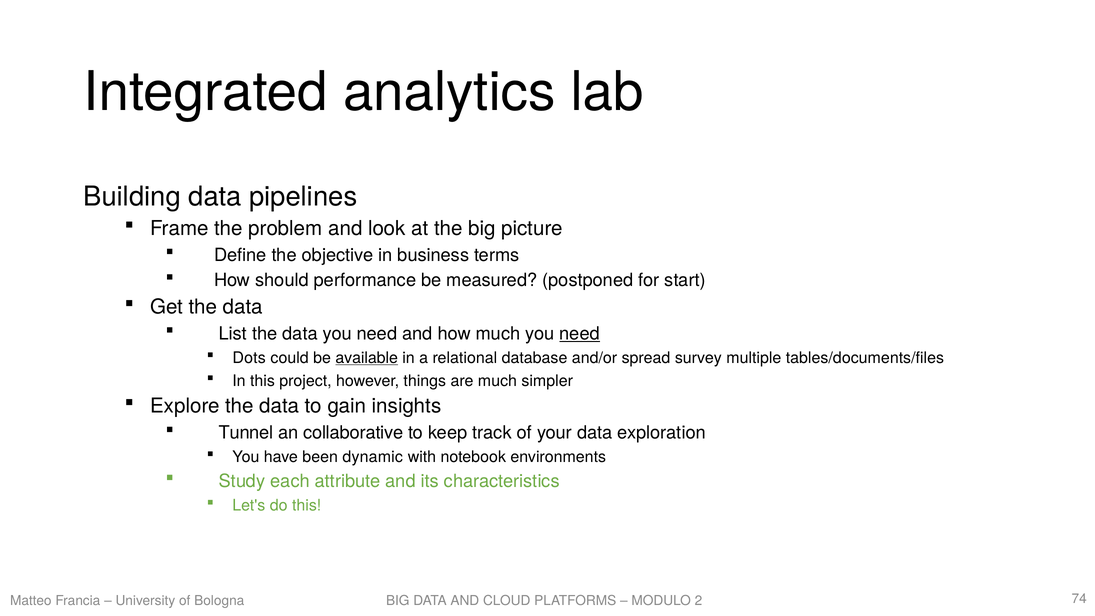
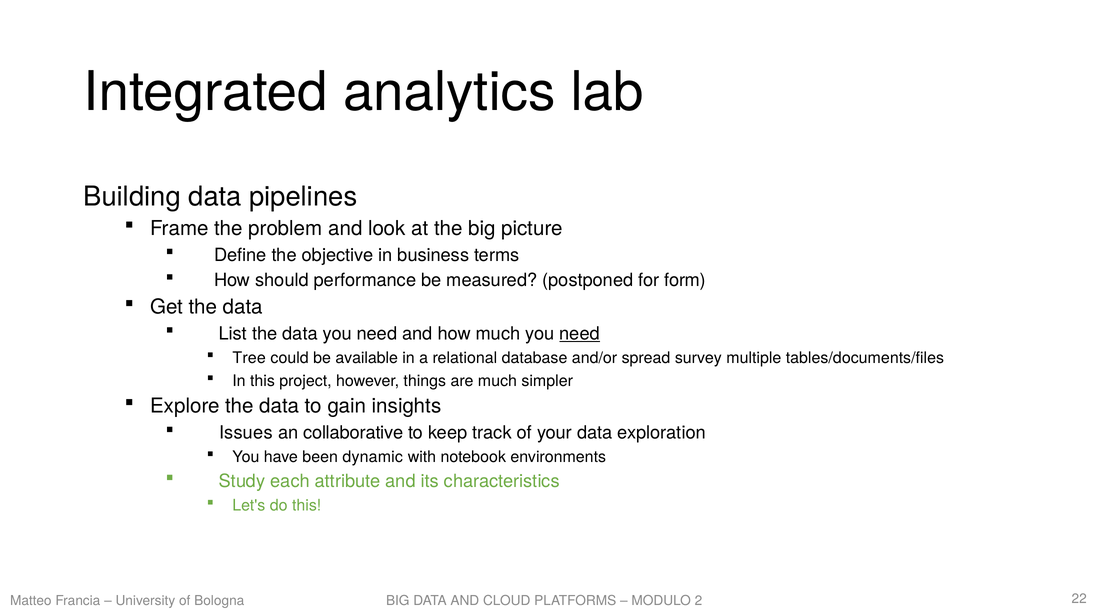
start: start -> form
Dots: Dots -> Tree
available underline: present -> none
Tunnel: Tunnel -> Issues
74: 74 -> 22
